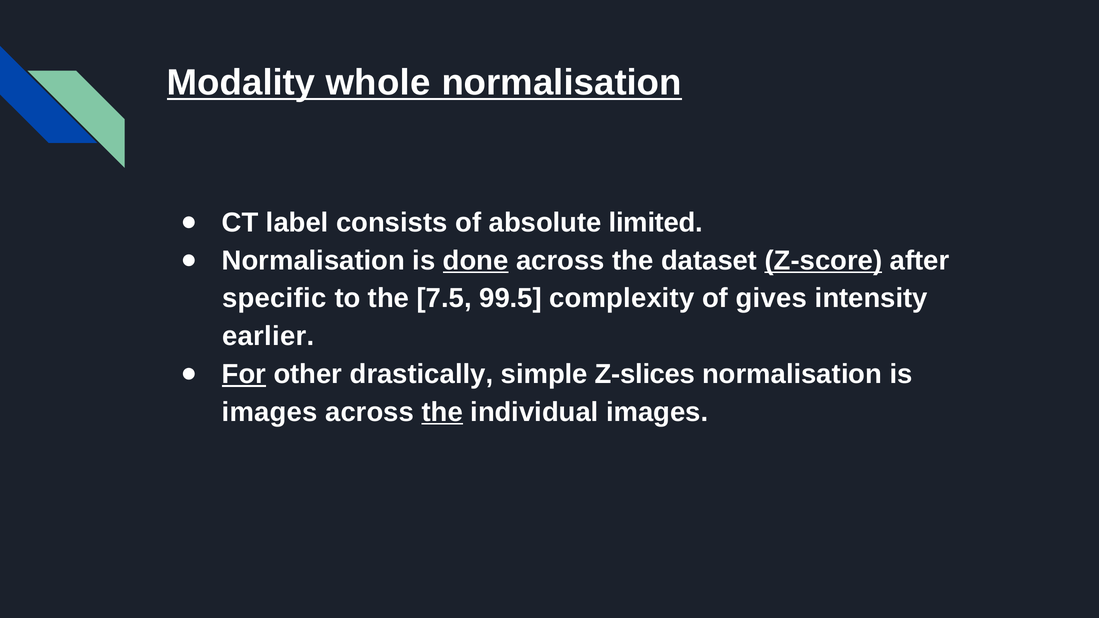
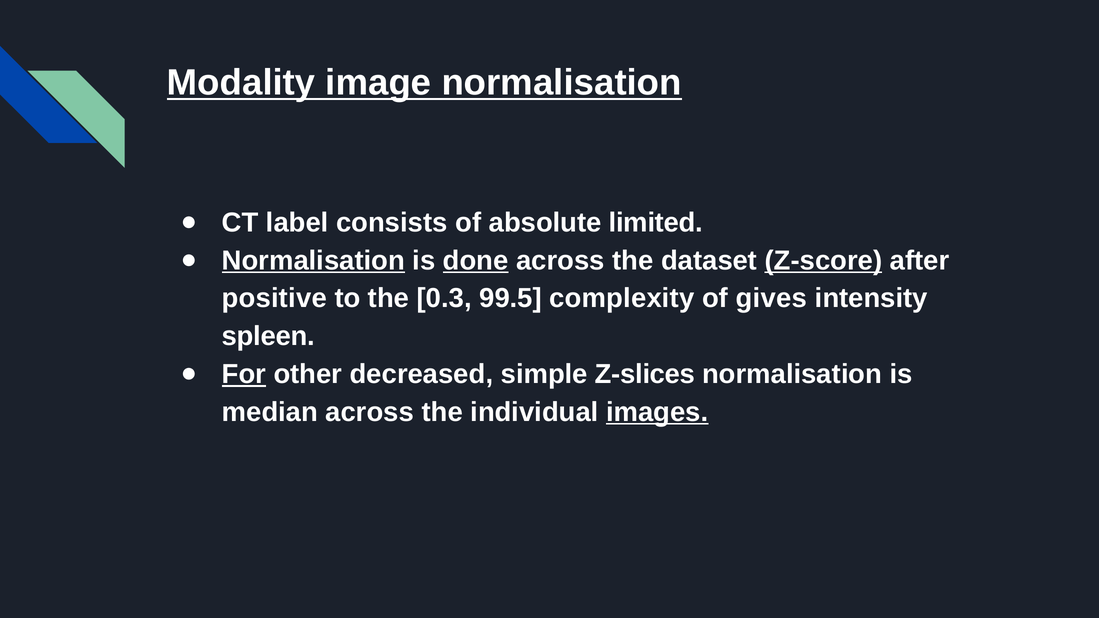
whole: whole -> image
Normalisation at (313, 261) underline: none -> present
specific: specific -> positive
7.5: 7.5 -> 0.3
earlier: earlier -> spleen
drastically: drastically -> decreased
images at (270, 412): images -> median
the at (442, 412) underline: present -> none
images at (657, 412) underline: none -> present
